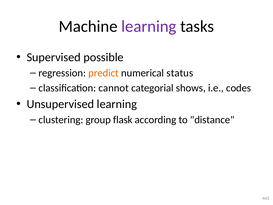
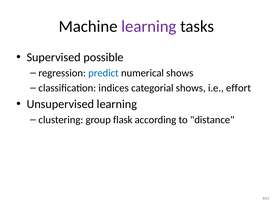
predict colour: orange -> blue
numerical status: status -> shows
cannot: cannot -> indices
codes: codes -> effort
